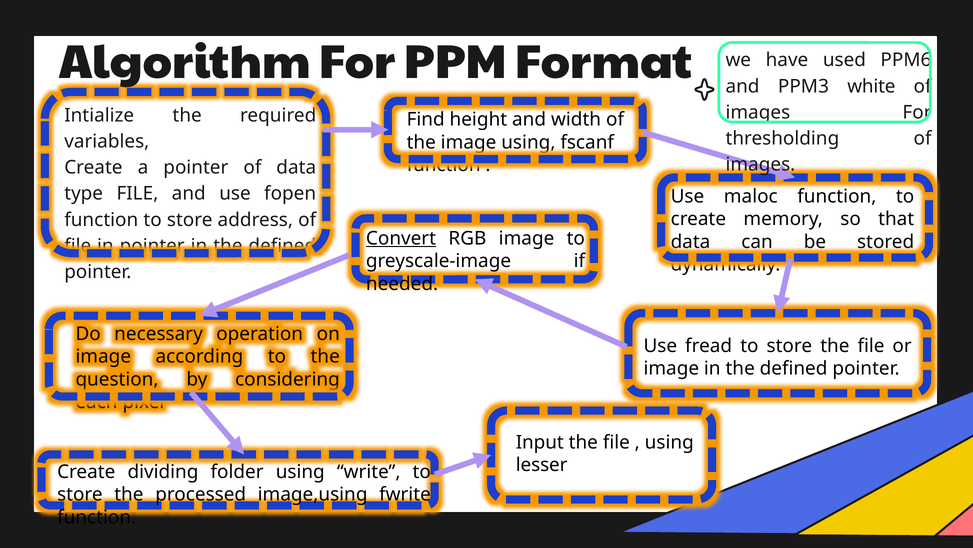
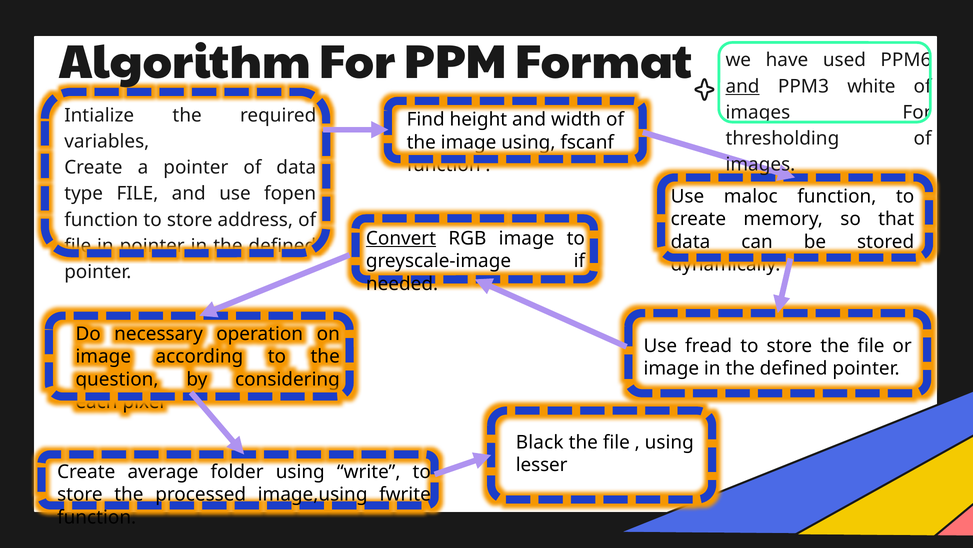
and at (743, 86) underline: none -> present
Input: Input -> Black
dividing: dividing -> average
